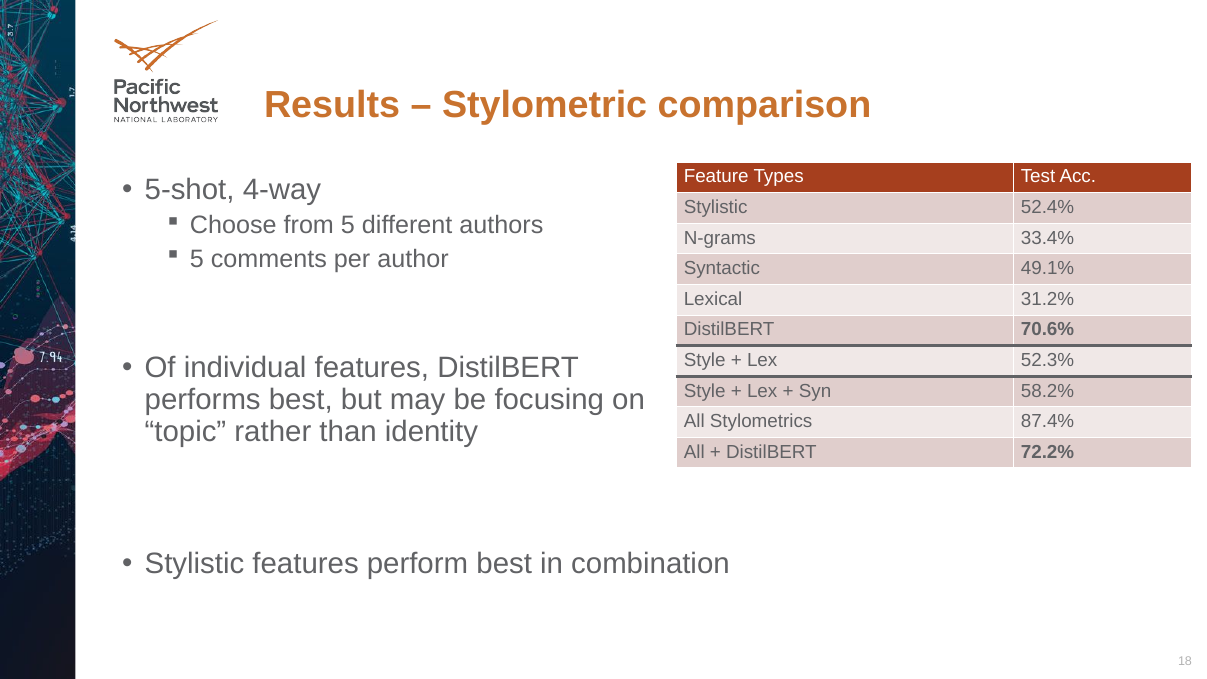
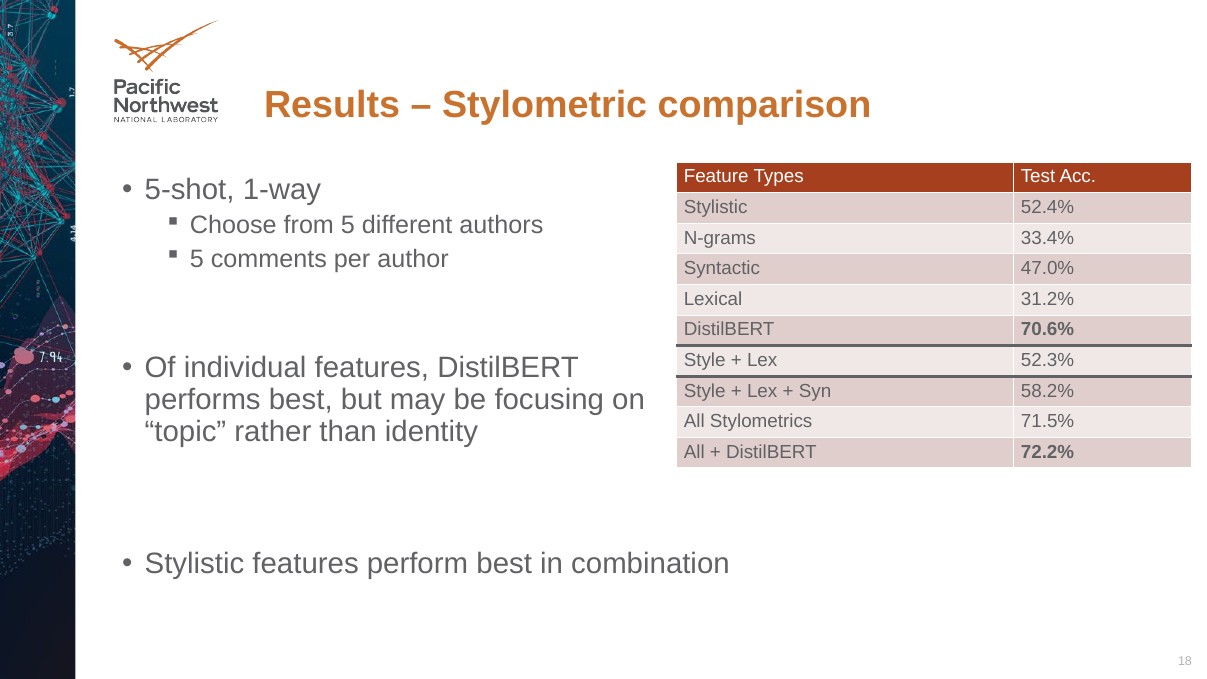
4-way: 4-way -> 1-way
49.1%: 49.1% -> 47.0%
87.4%: 87.4% -> 71.5%
